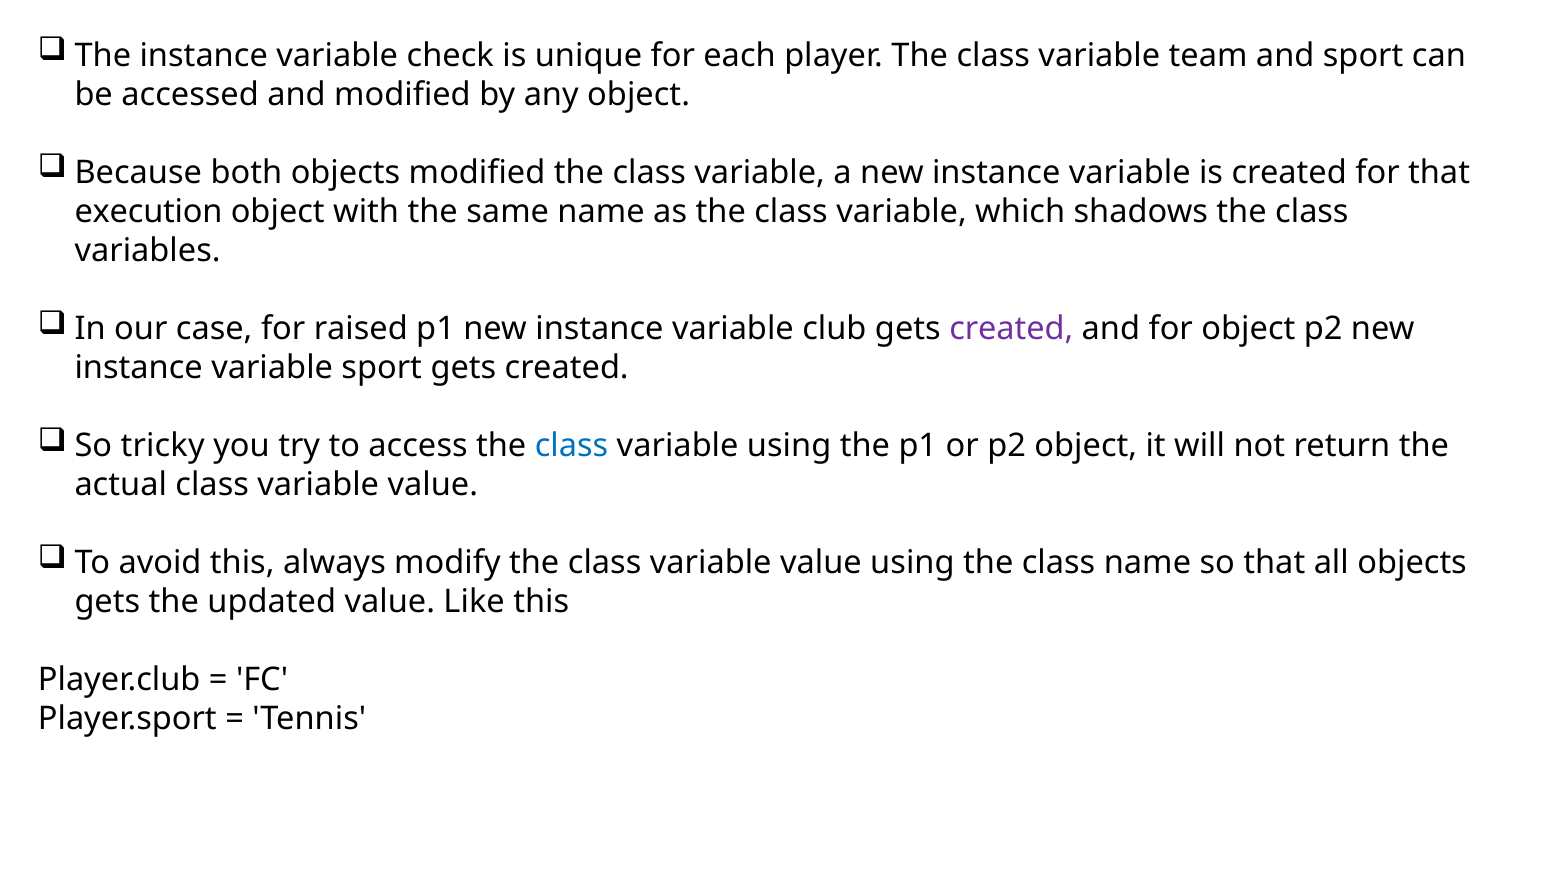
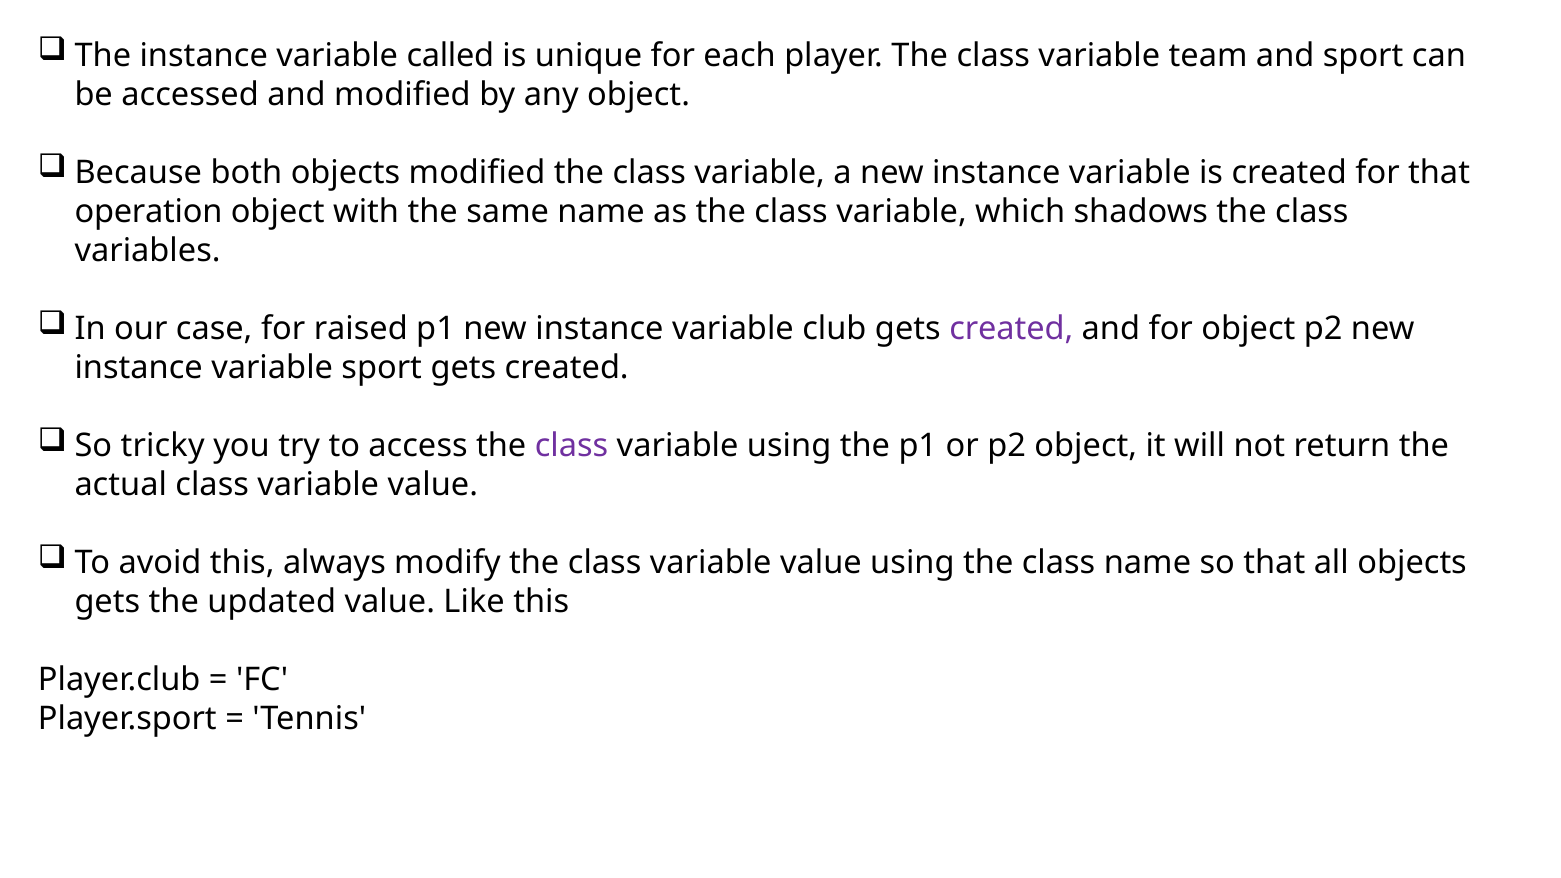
check: check -> called
execution: execution -> operation
class at (572, 446) colour: blue -> purple
